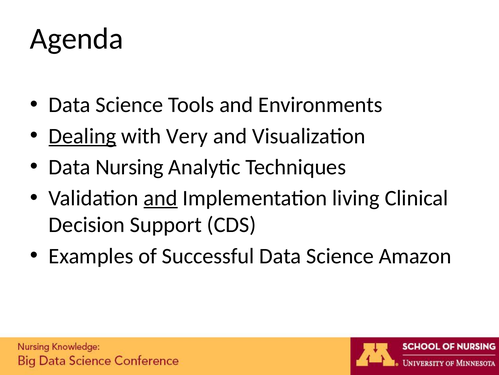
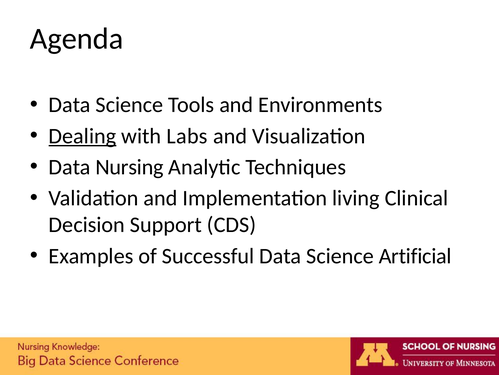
Very: Very -> Labs
and at (161, 198) underline: present -> none
Amazon: Amazon -> Artificial
